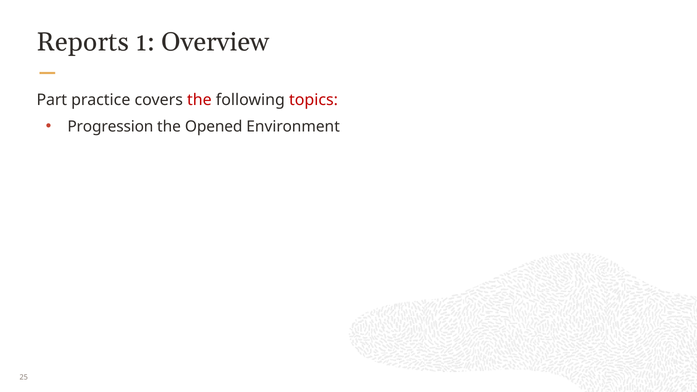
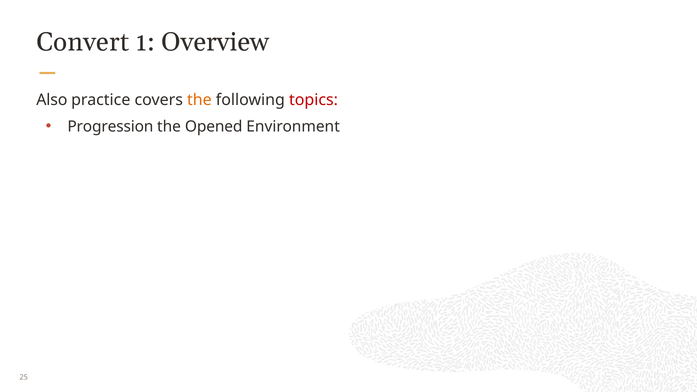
Reports: Reports -> Convert
Part: Part -> Also
the at (199, 100) colour: red -> orange
